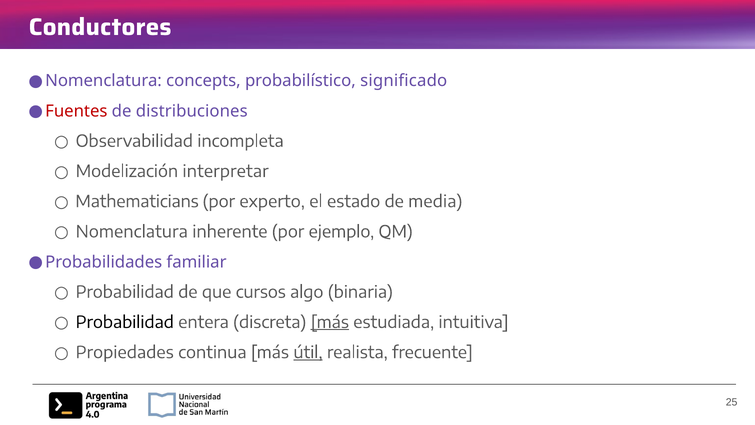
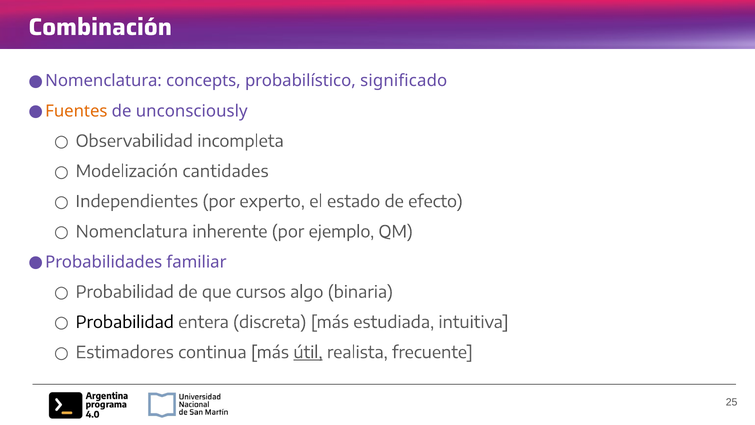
Conductores: Conductores -> Combinación
Fuentes colour: red -> orange
distribuciones: distribuciones -> unconsciously
interpretar: interpretar -> cantidades
Mathematicians: Mathematicians -> Independientes
media: media -> efecto
más at (330, 322) underline: present -> none
Propiedades: Propiedades -> Estimadores
